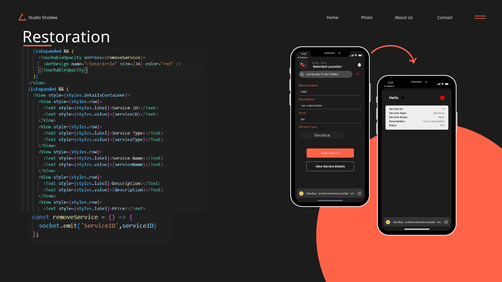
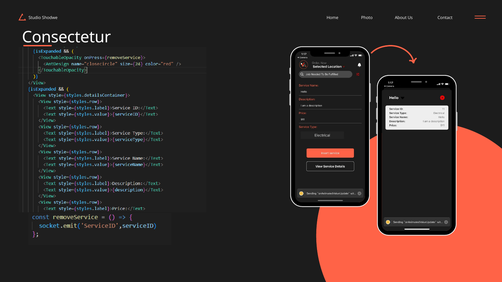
Restoration: Restoration -> Consectetur
